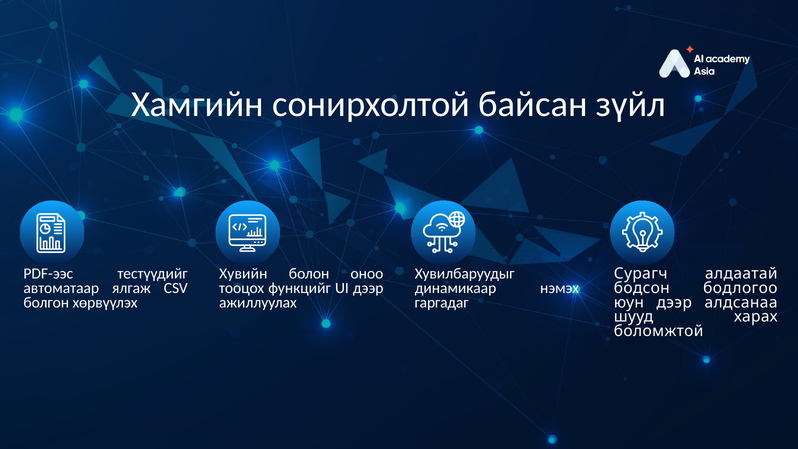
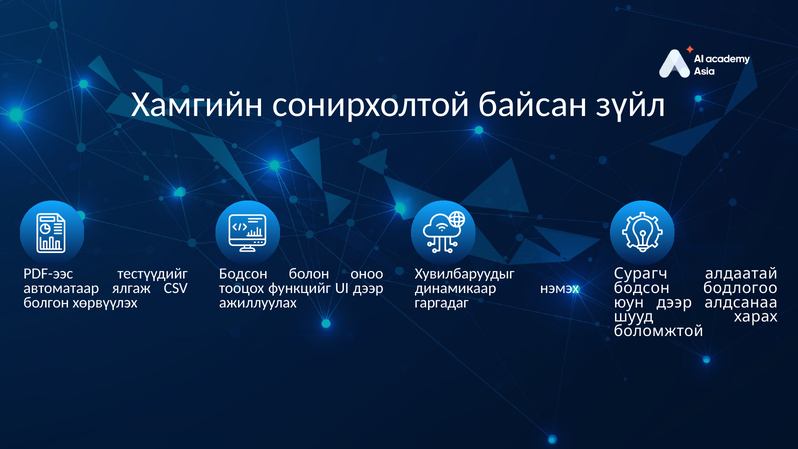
Хувийн at (243, 274): Хувийн -> Бодсон
